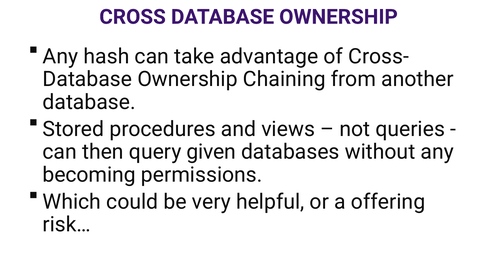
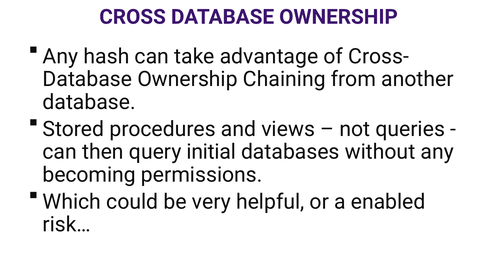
given: given -> initial
offering: offering -> enabled
